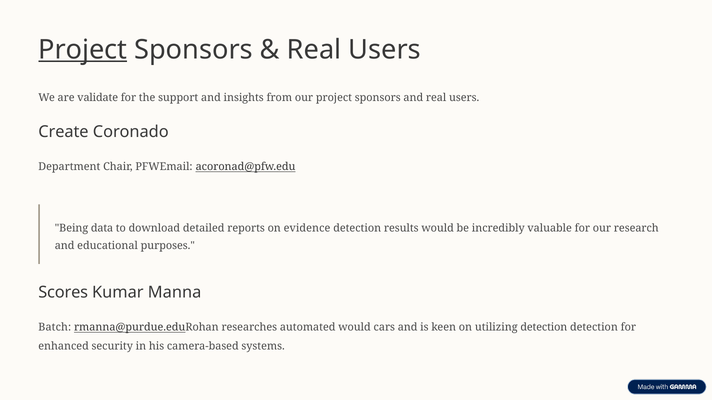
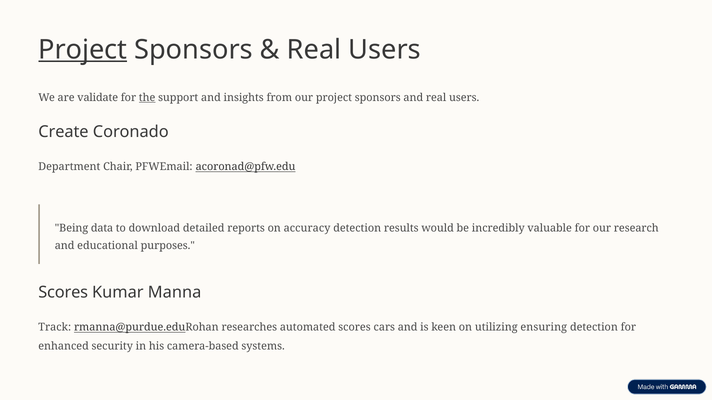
the underline: none -> present
evidence: evidence -> accuracy
Batch: Batch -> Track
automated would: would -> scores
utilizing detection: detection -> ensuring
